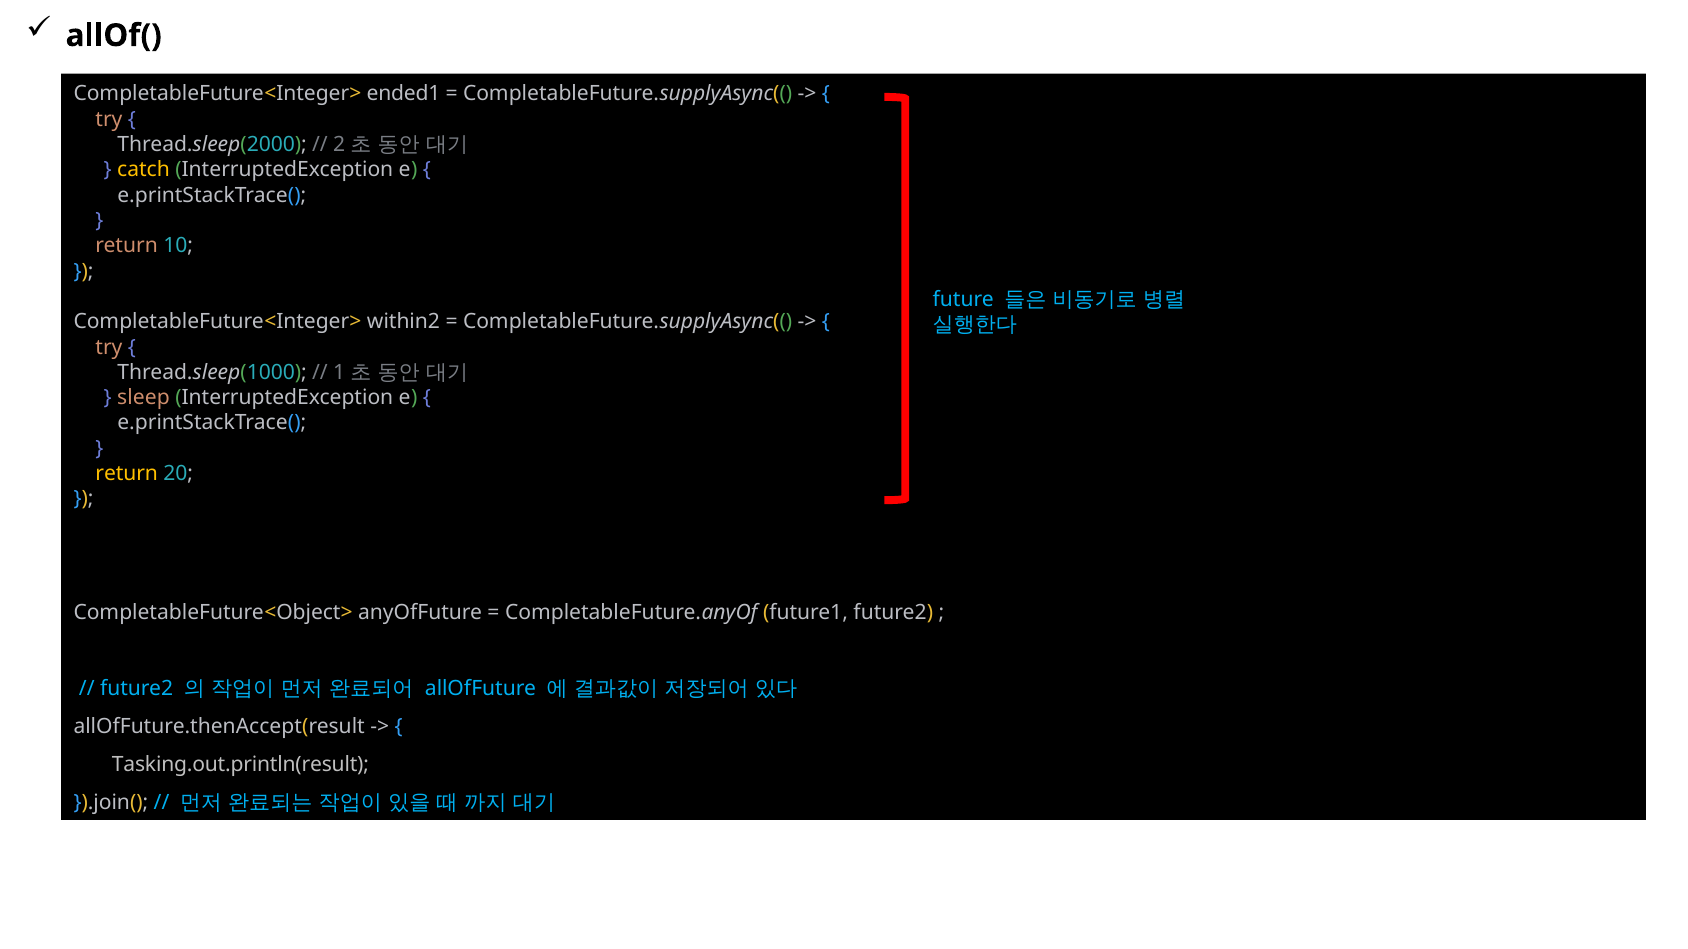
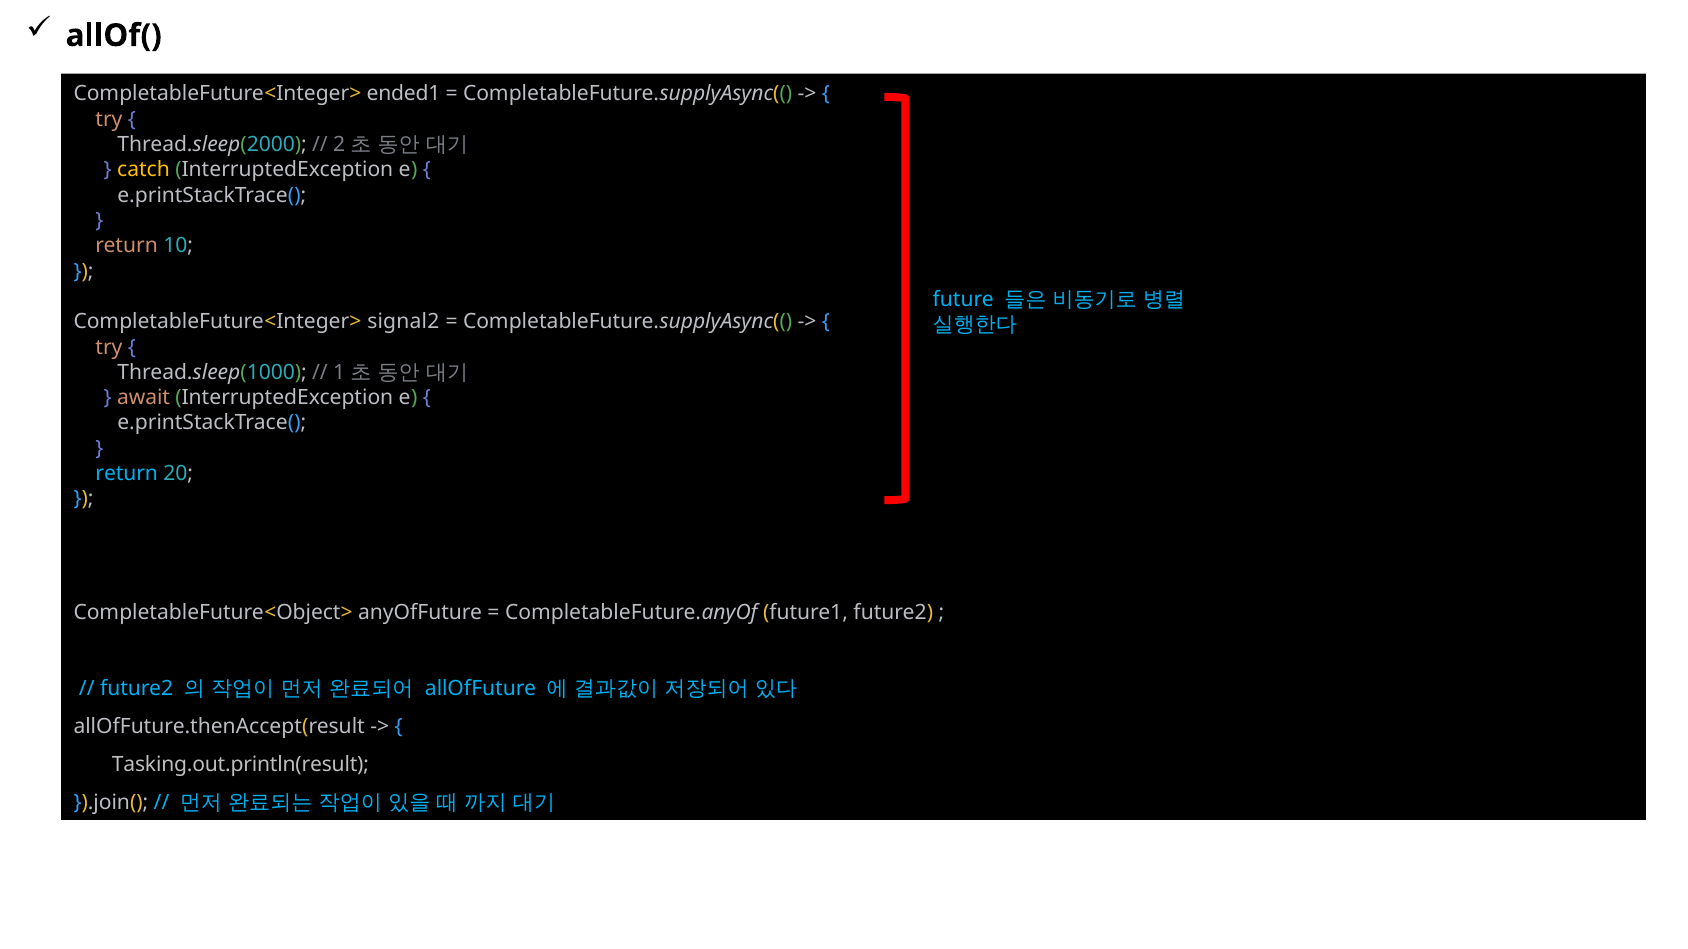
within2: within2 -> signal2
sleep: sleep -> await
return at (127, 474) colour: yellow -> light blue
